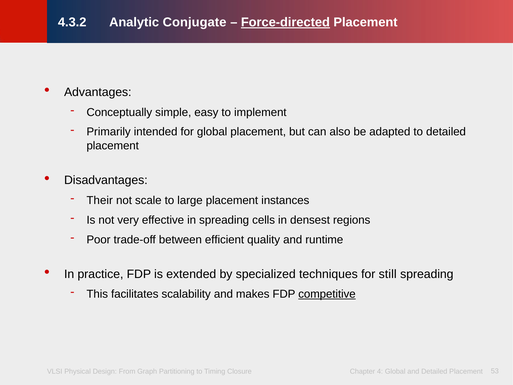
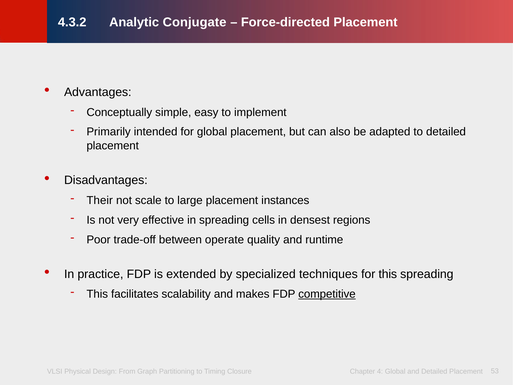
Force-directed underline: present -> none
efficient: efficient -> operate
for still: still -> this
